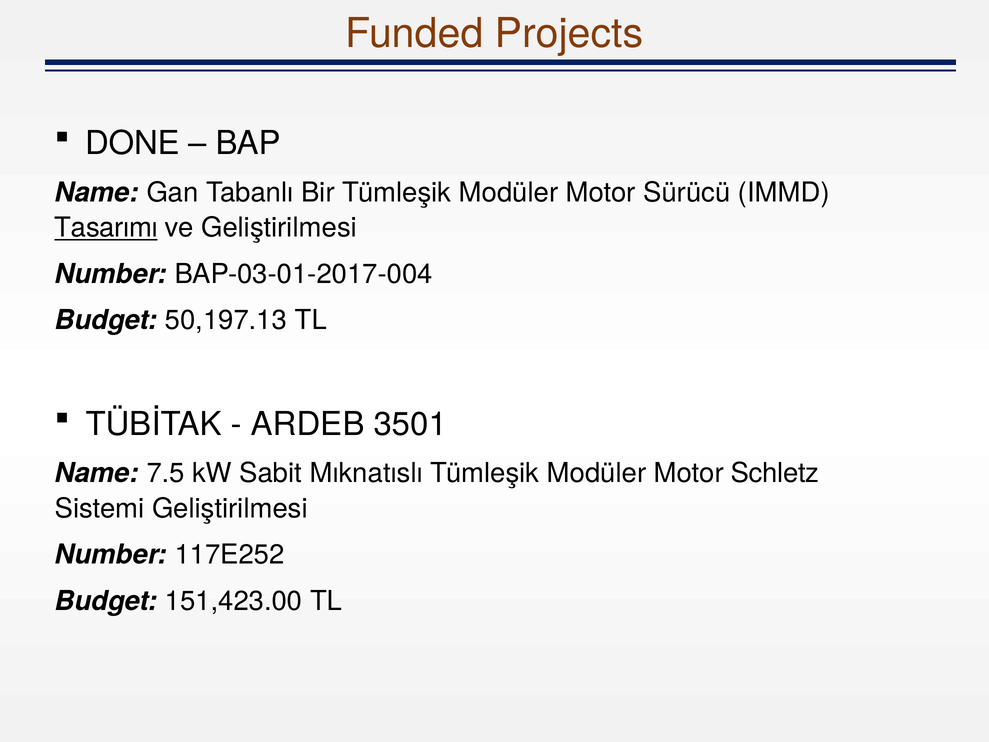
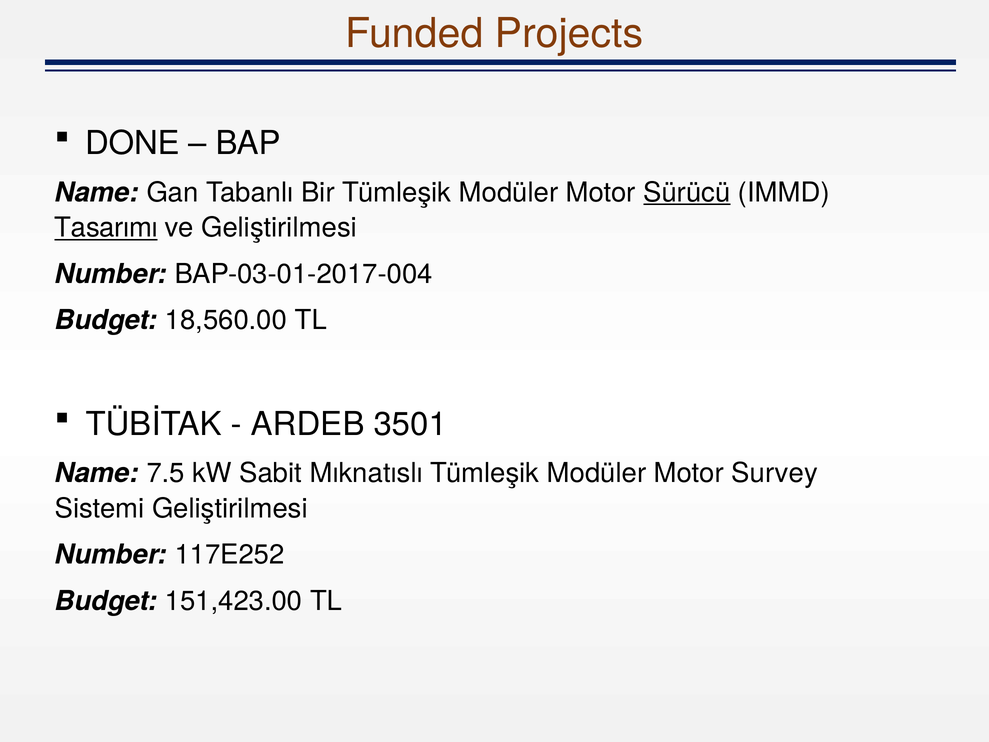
Sürücü underline: none -> present
50,197.13: 50,197.13 -> 18,560.00
Schletz: Schletz -> Survey
